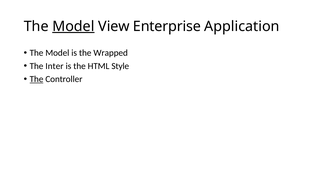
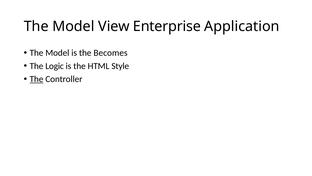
Model at (73, 26) underline: present -> none
Wrapped: Wrapped -> Becomes
Inter: Inter -> Logic
